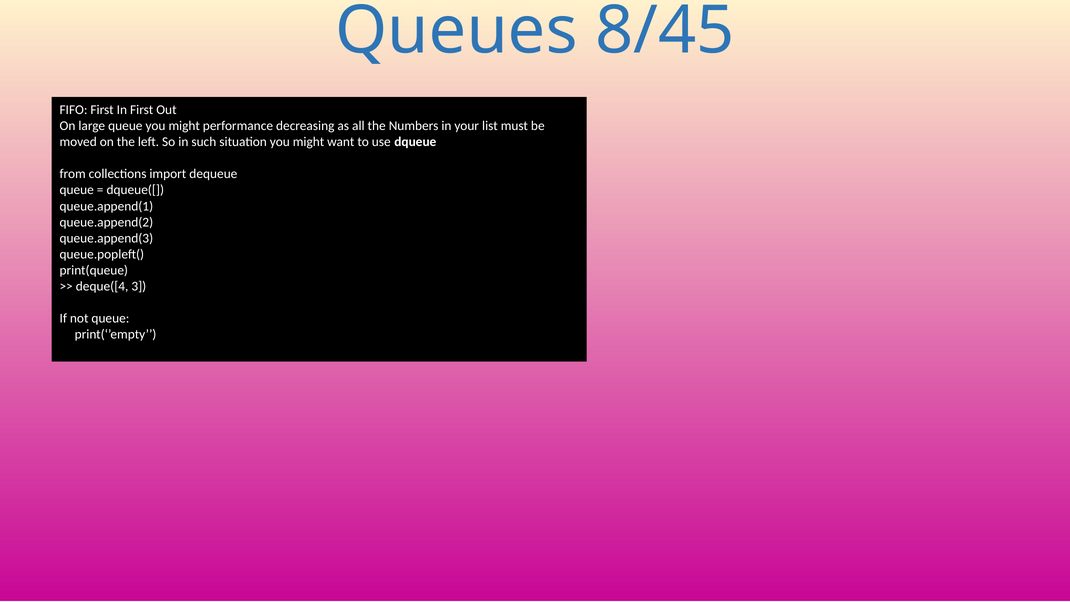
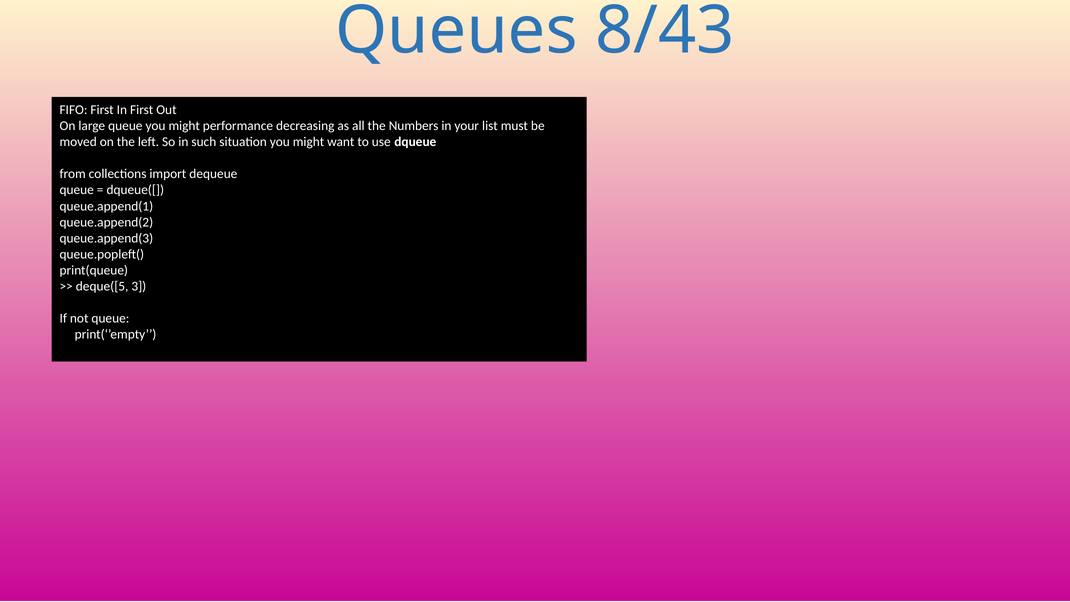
8/45: 8/45 -> 8/43
deque([4: deque([4 -> deque([5
